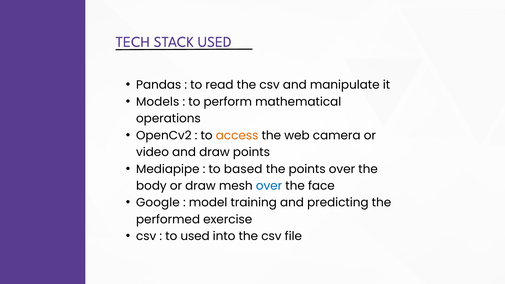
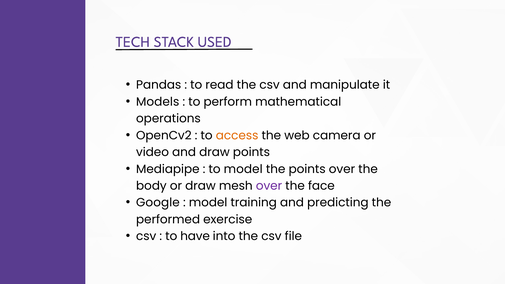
to based: based -> model
over at (269, 186) colour: blue -> purple
to used: used -> have
